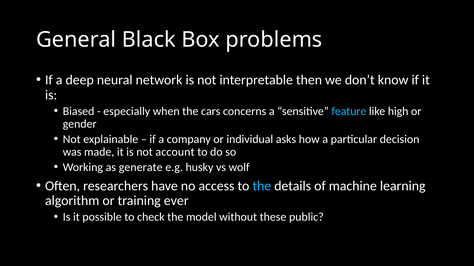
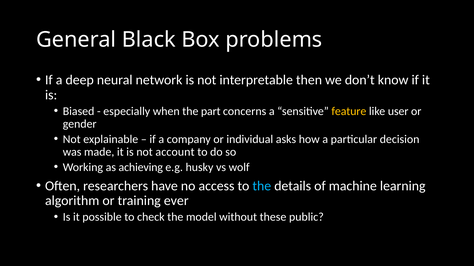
cars: cars -> part
feature colour: light blue -> yellow
high: high -> user
generate: generate -> achieving
